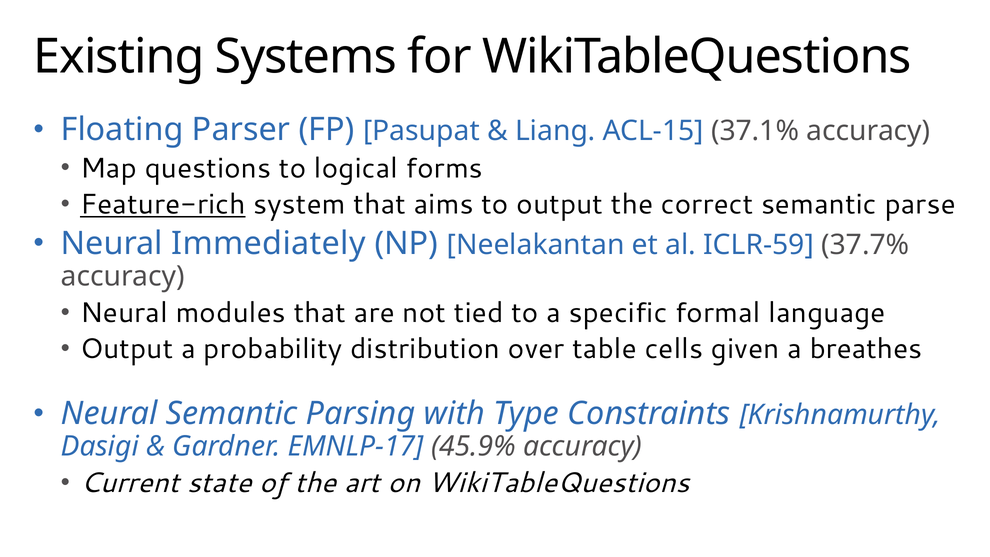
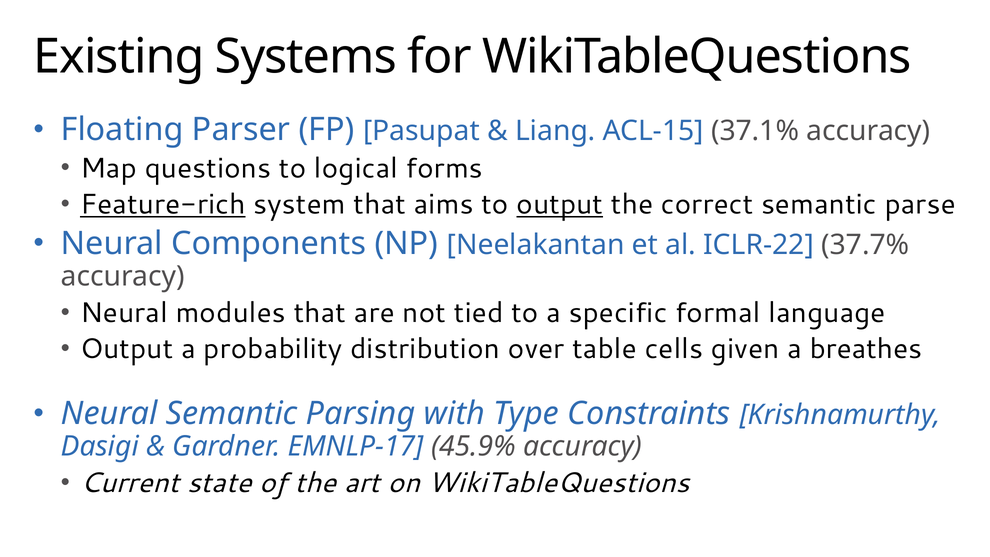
output at (560, 204) underline: none -> present
Immediately: Immediately -> Components
ICLR-59: ICLR-59 -> ICLR-22
